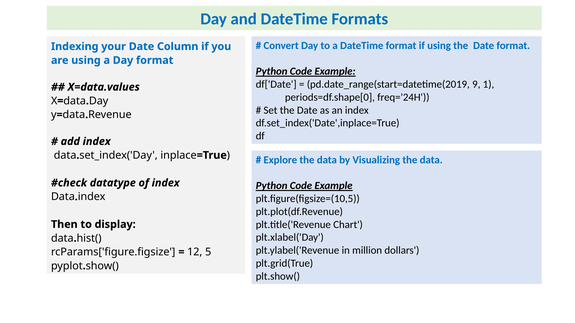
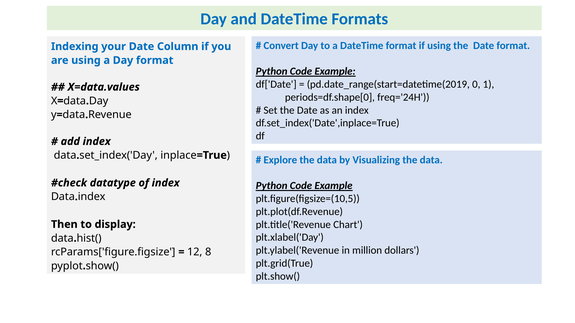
9: 9 -> 0
5: 5 -> 8
